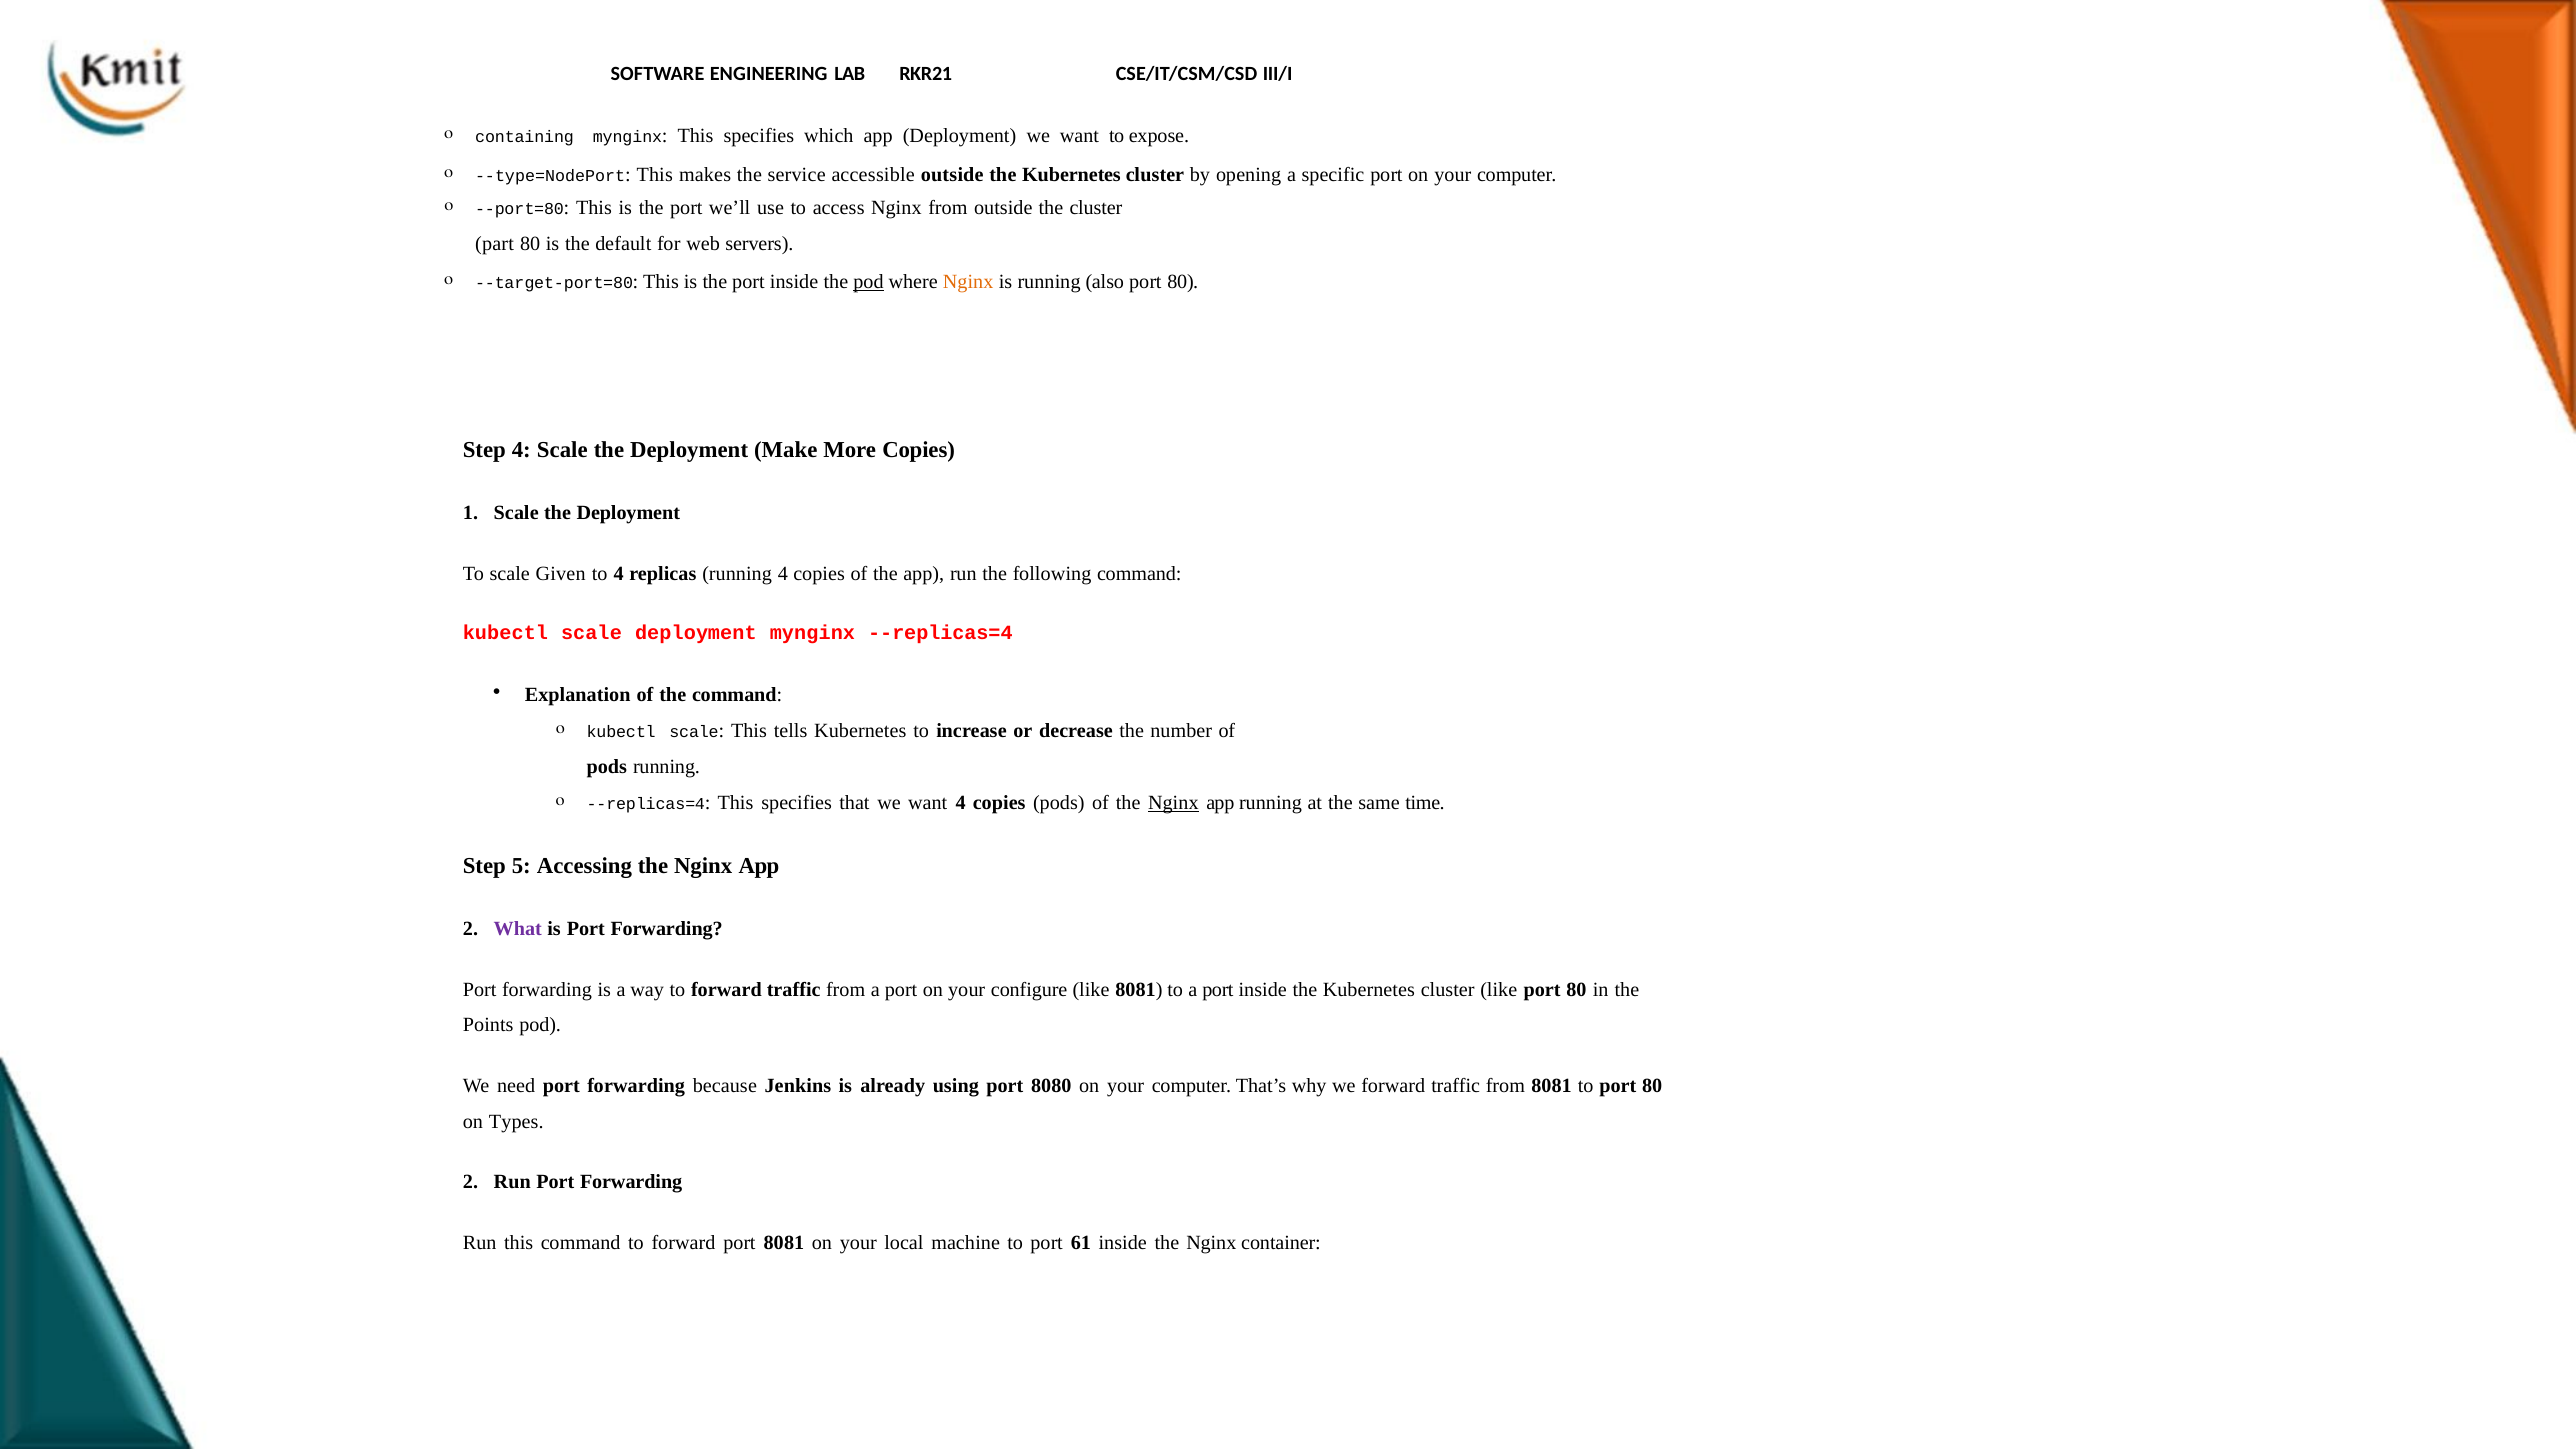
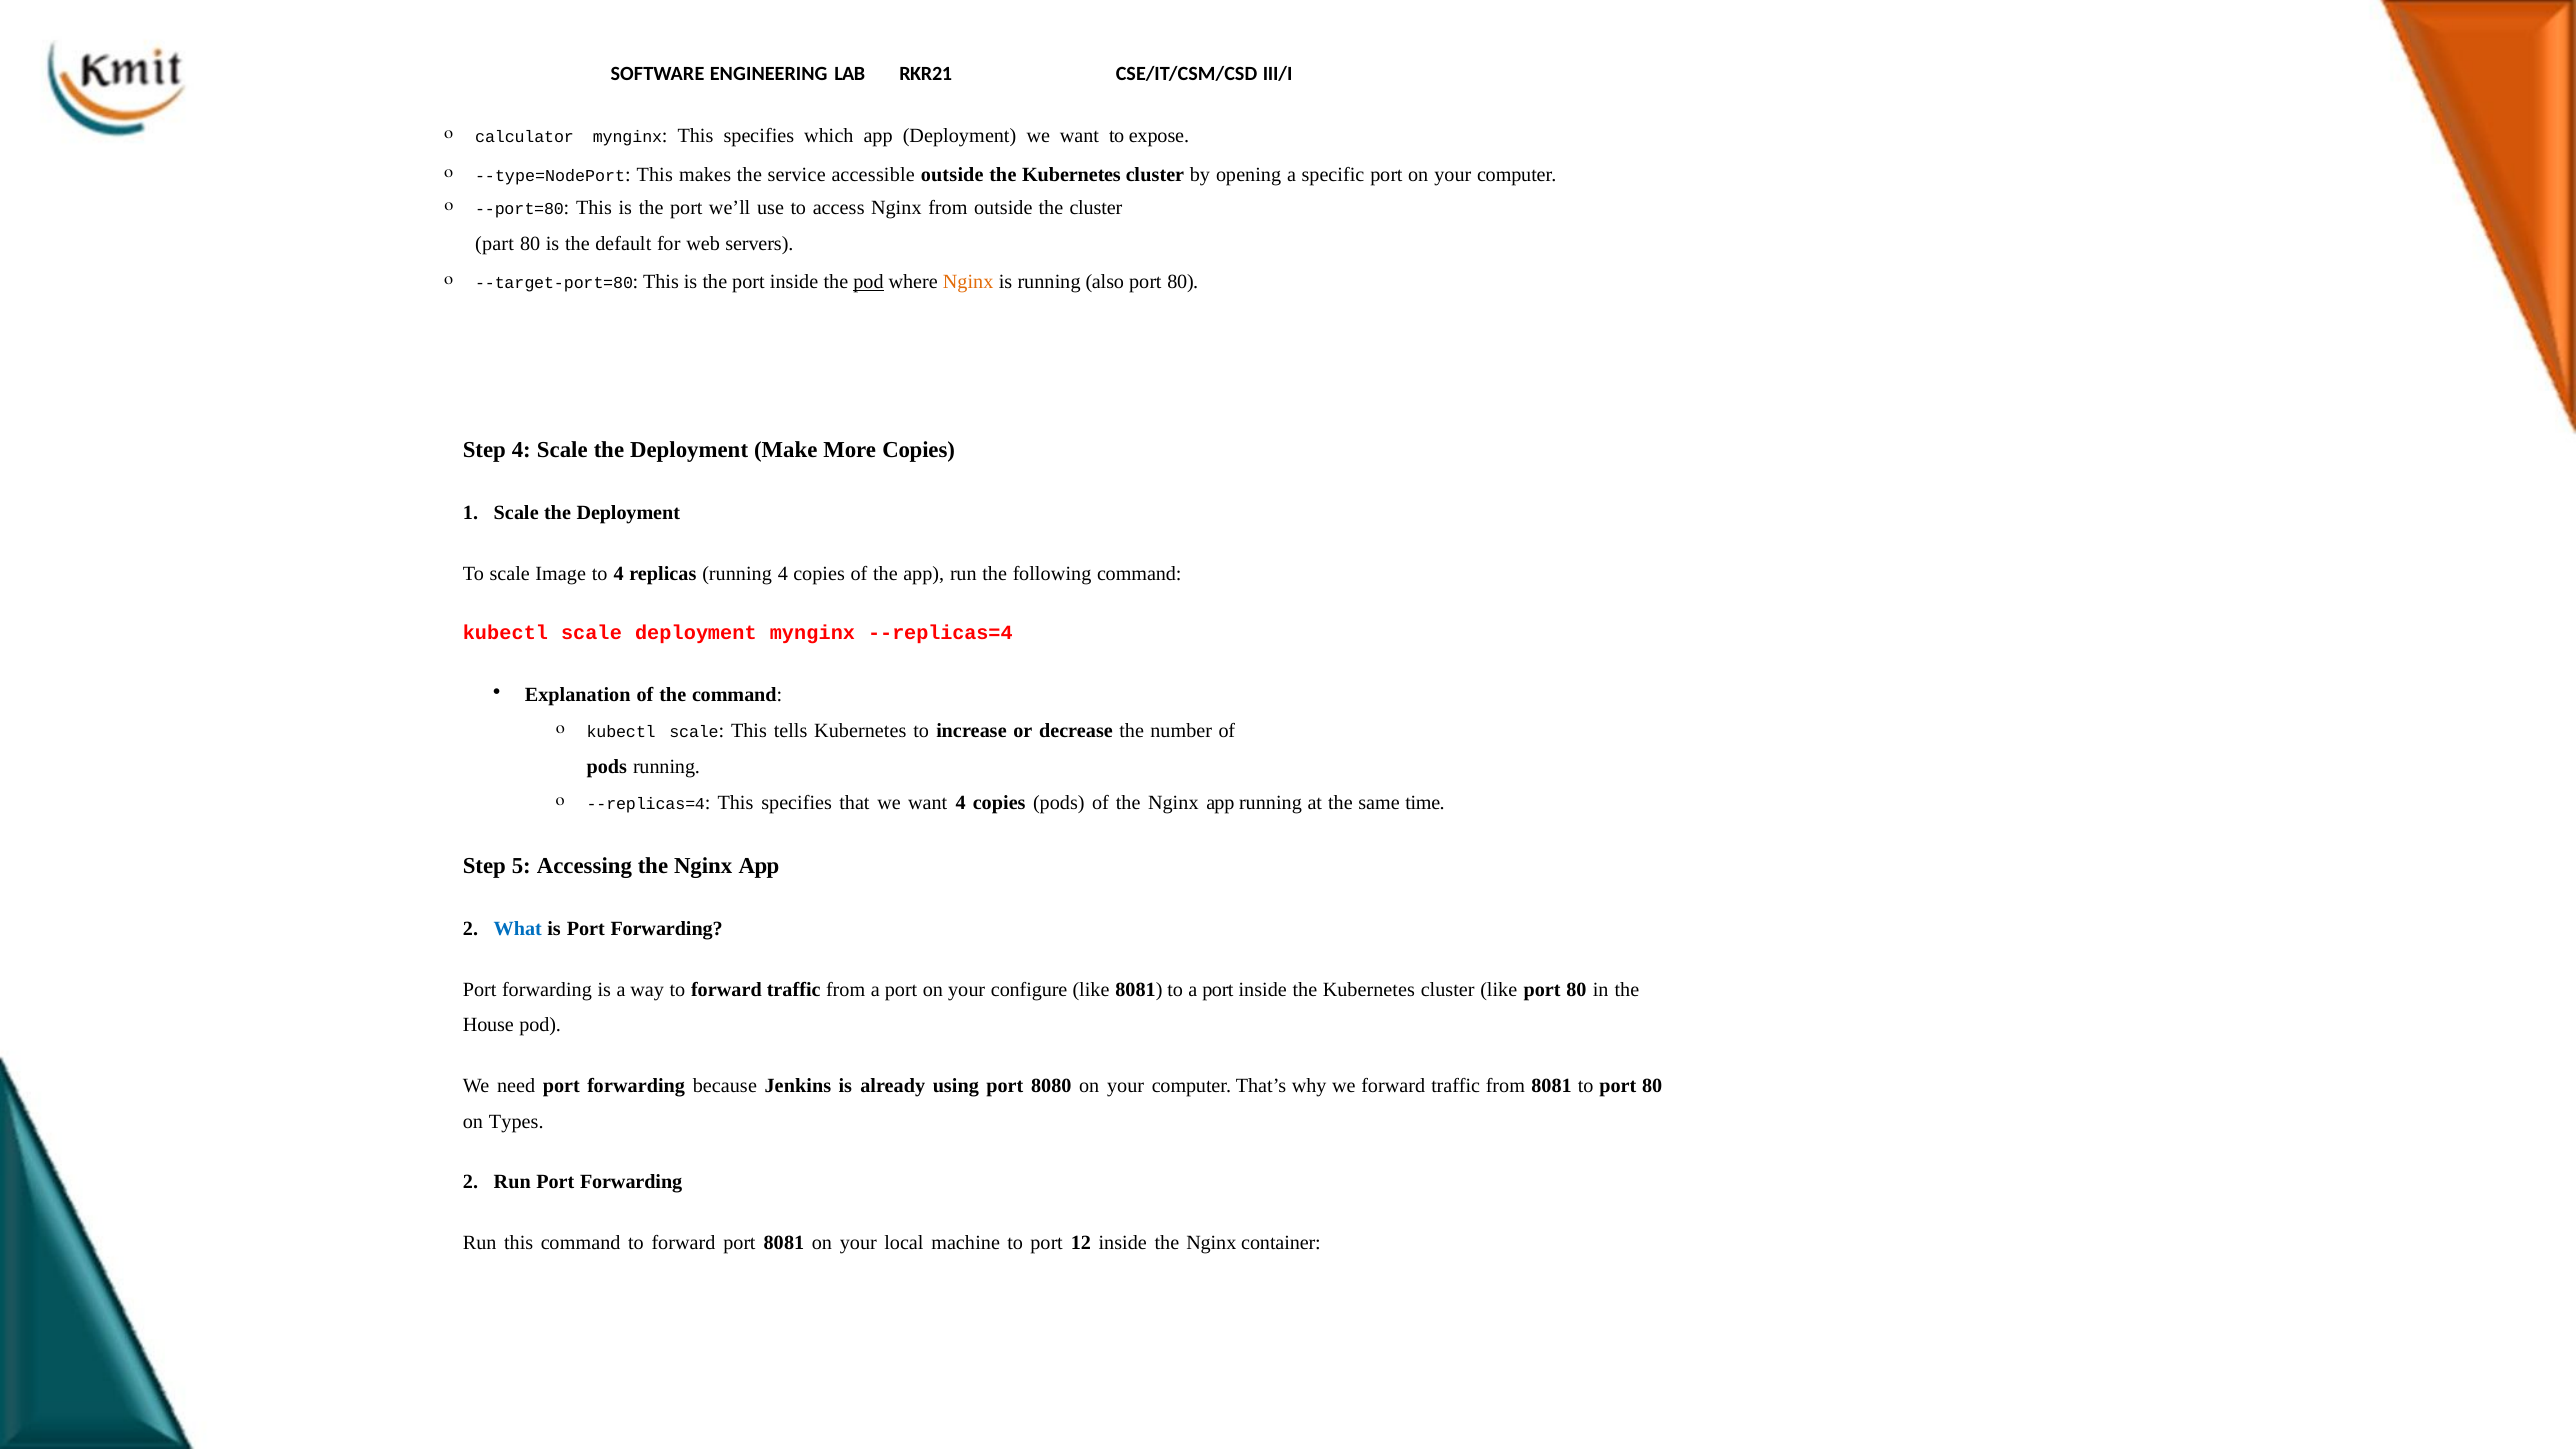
containing: containing -> calculator
Given: Given -> Image
Nginx at (1173, 803) underline: present -> none
What colour: purple -> blue
Points: Points -> House
61: 61 -> 12
